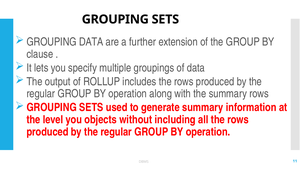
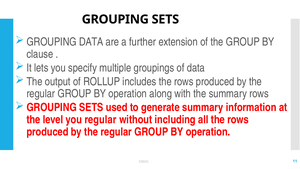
you objects: objects -> regular
